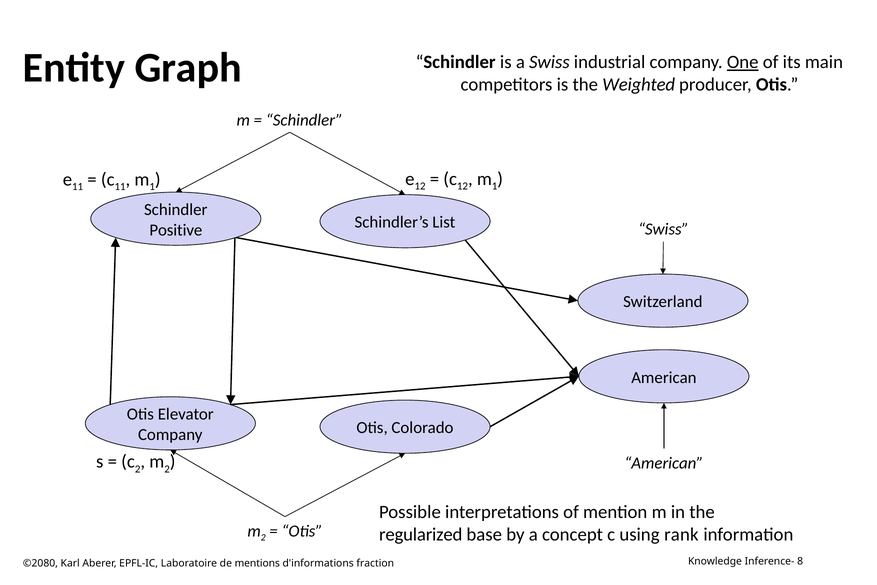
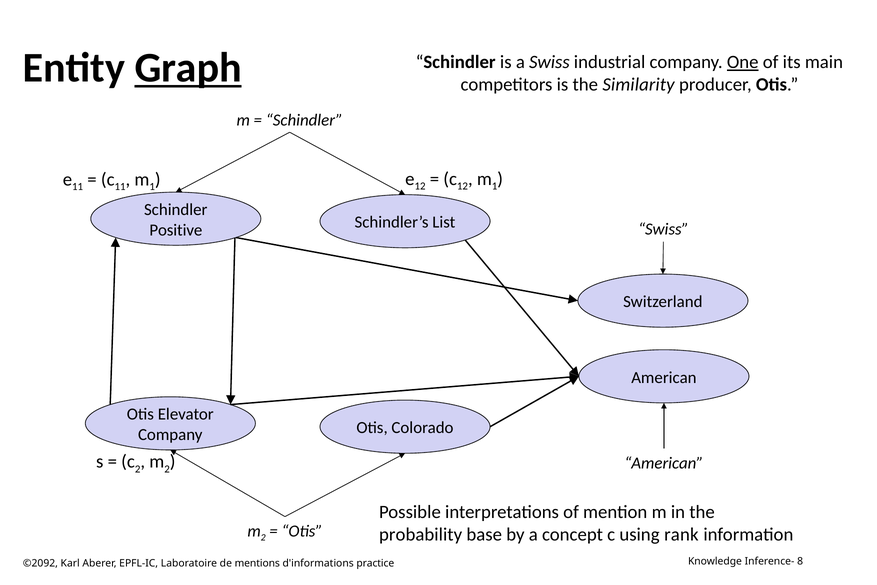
Graph underline: none -> present
Weighted: Weighted -> Similarity
regularized: regularized -> probability
©2080: ©2080 -> ©2092
fraction: fraction -> practice
